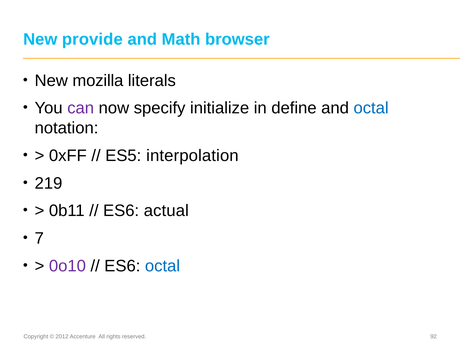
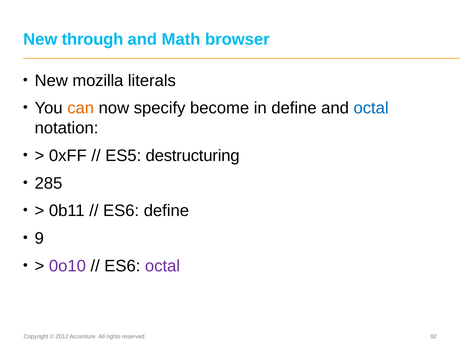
provide: provide -> through
can colour: purple -> orange
initialize: initialize -> become
interpolation: interpolation -> destructuring
219: 219 -> 285
ES6 actual: actual -> define
7: 7 -> 9
octal at (163, 266) colour: blue -> purple
